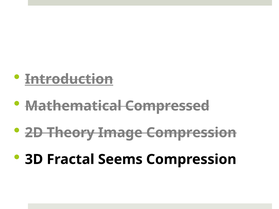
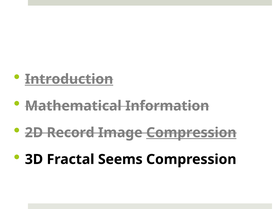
Compressed: Compressed -> Information
Theory: Theory -> Record
Compression at (191, 133) underline: none -> present
